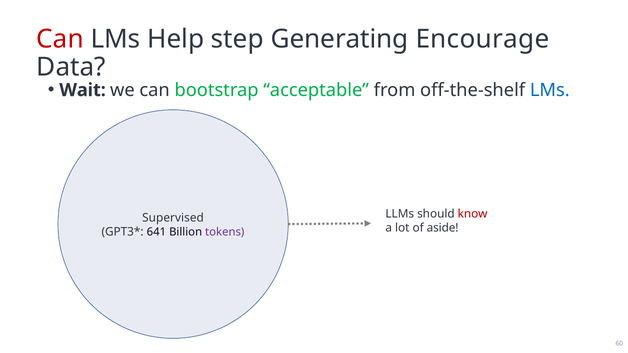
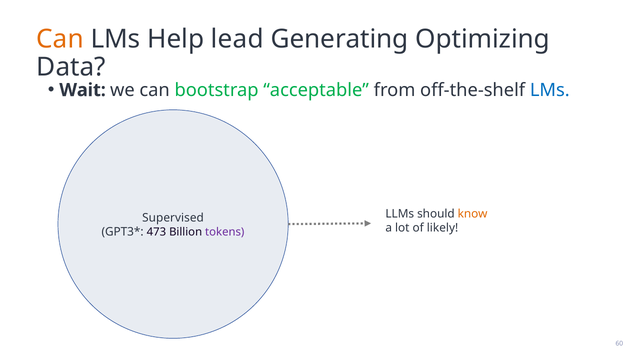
Can at (60, 39) colour: red -> orange
step: step -> lead
Encourage: Encourage -> Optimizing
know colour: red -> orange
aside: aside -> likely
641: 641 -> 473
